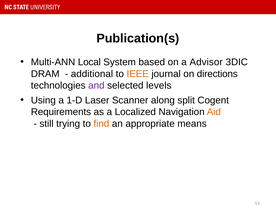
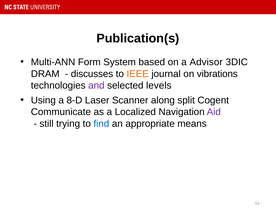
Local: Local -> Form
additional: additional -> discusses
directions: directions -> vibrations
1-D: 1-D -> 8-D
Requirements: Requirements -> Communicate
Aid colour: orange -> purple
find colour: orange -> blue
